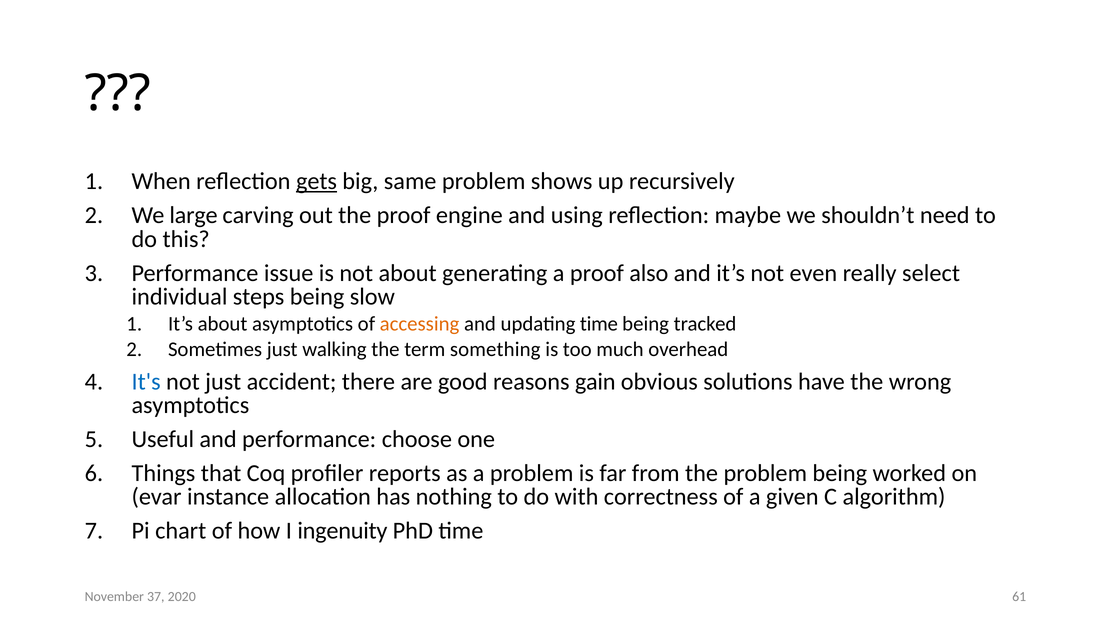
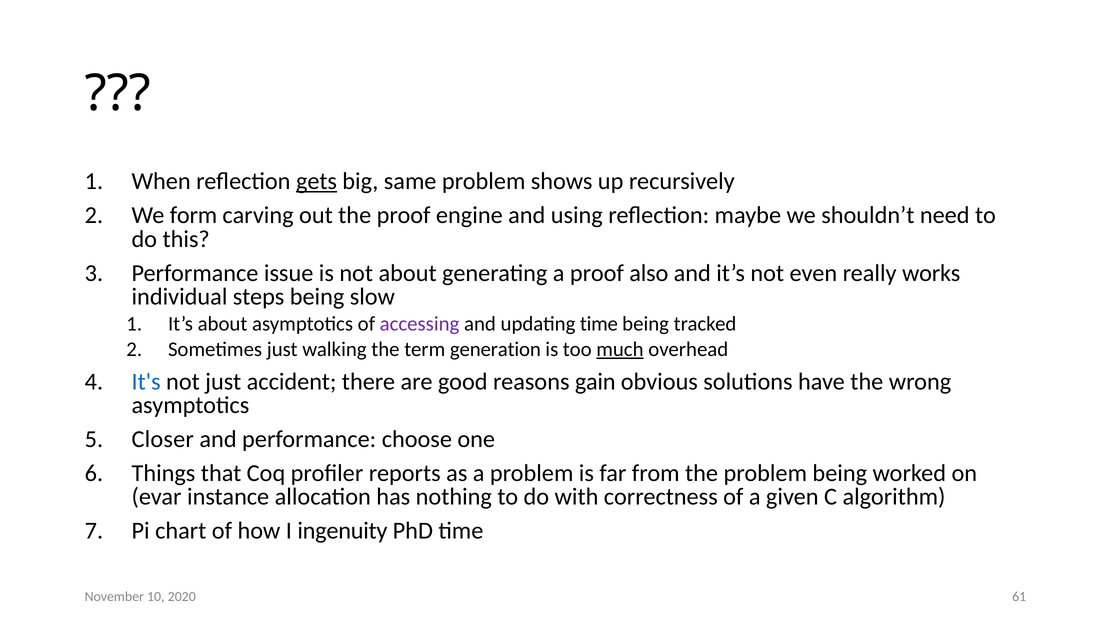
large: large -> form
select: select -> works
accessing colour: orange -> purple
something: something -> generation
much underline: none -> present
Useful: Useful -> Closer
37: 37 -> 10
